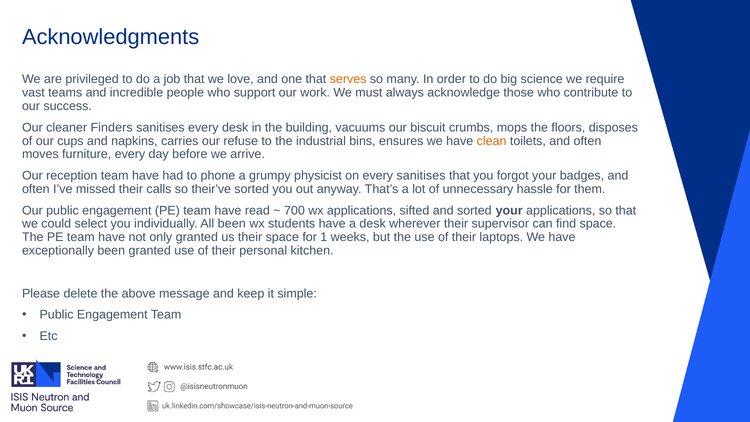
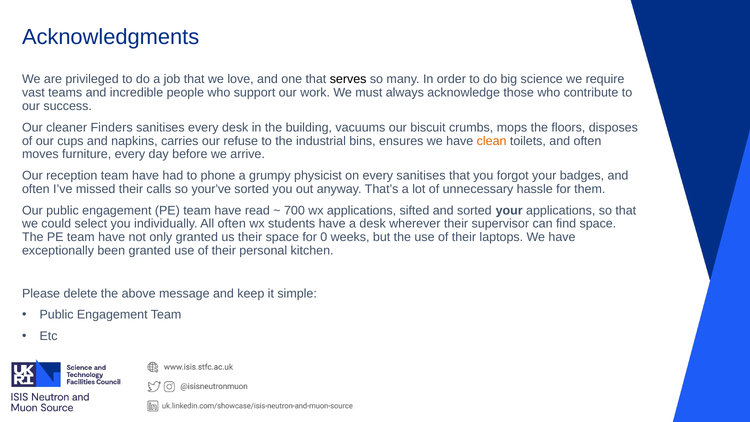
serves colour: orange -> black
their’ve: their’ve -> your’ve
All been: been -> often
1: 1 -> 0
